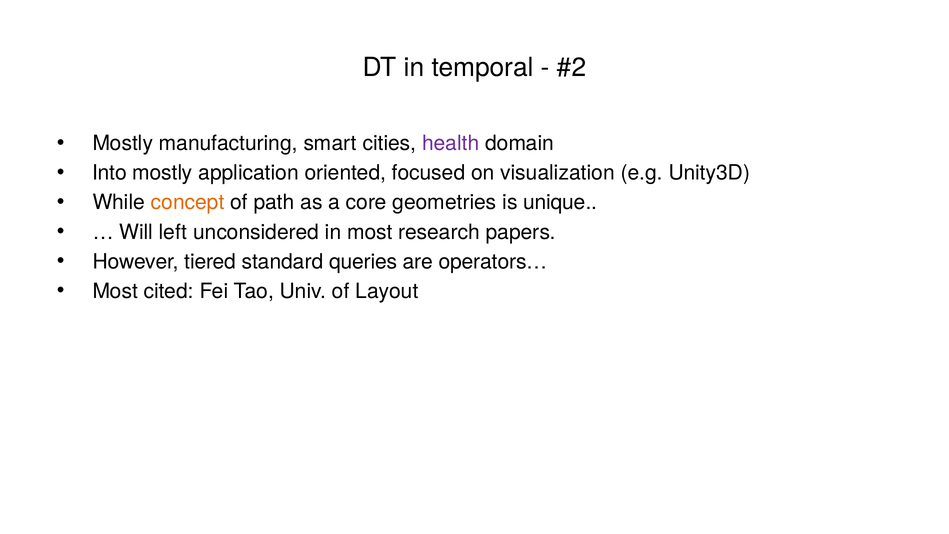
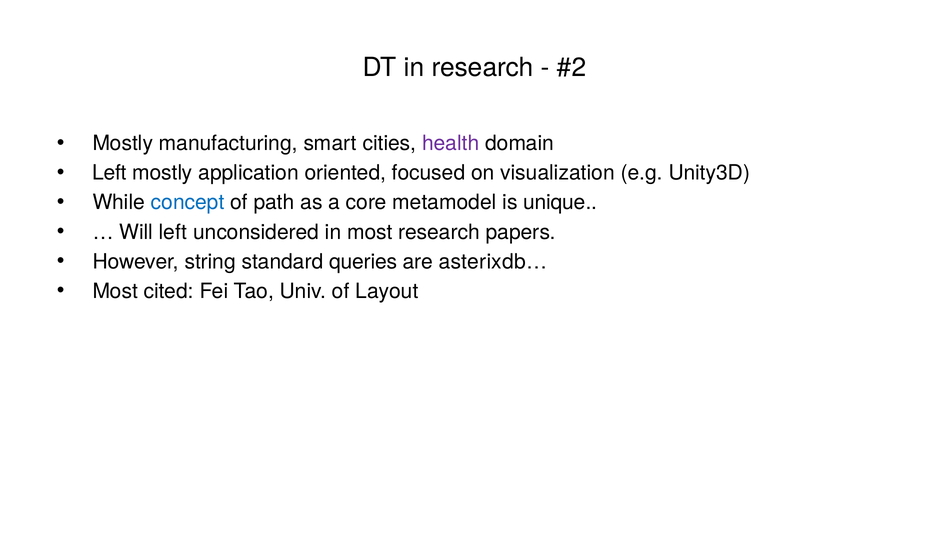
in temporal: temporal -> research
Into at (110, 173): Into -> Left
concept colour: orange -> blue
geometries: geometries -> metamodel
tiered: tiered -> string
operators…: operators… -> asterixdb…
